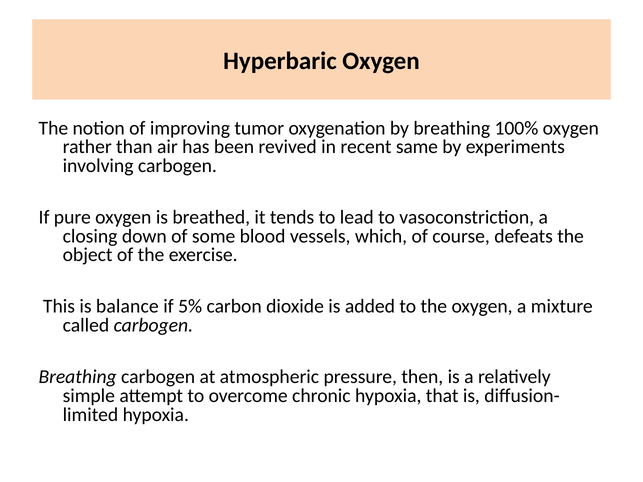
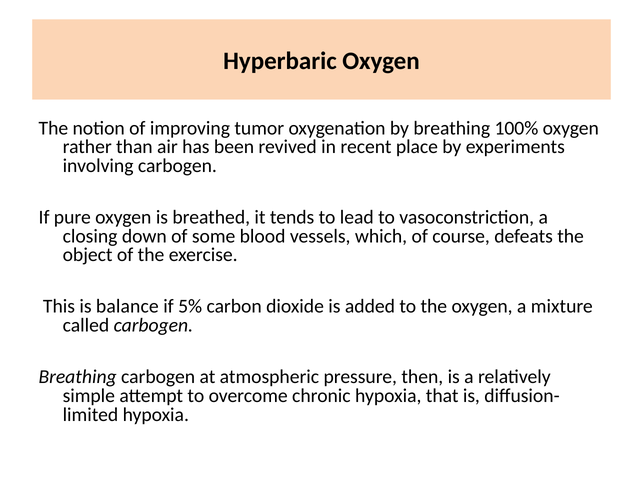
same: same -> place
